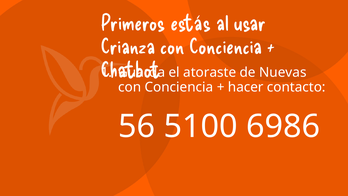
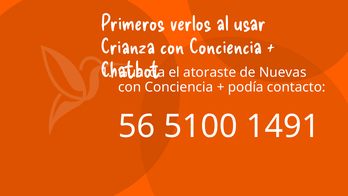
estás: estás -> verlos
hacer: hacer -> podía
6986: 6986 -> 1491
